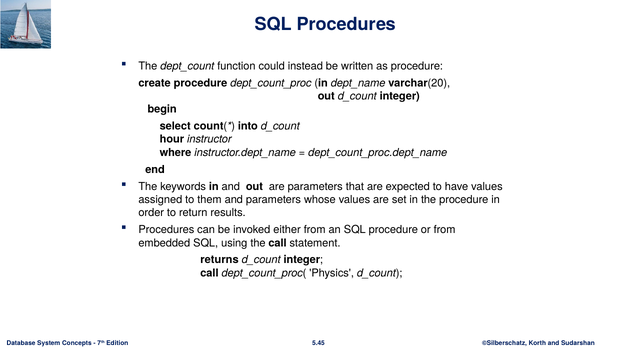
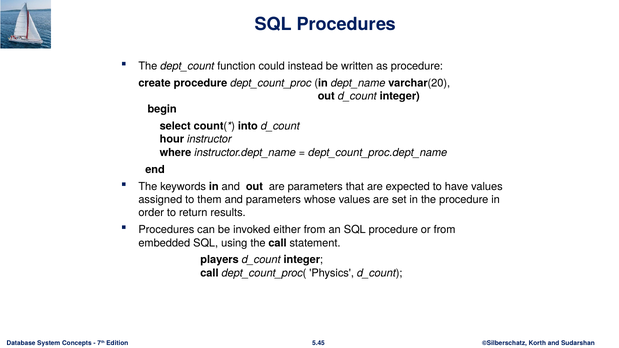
returns: returns -> players
